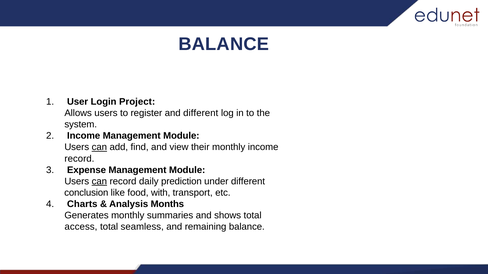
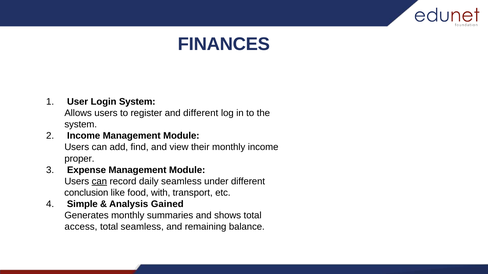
BALANCE at (224, 44): BALANCE -> FINANCES
Login Project: Project -> System
can at (99, 147) underline: present -> none
record at (79, 159): record -> proper
daily prediction: prediction -> seamless
Charts: Charts -> Simple
Months: Months -> Gained
